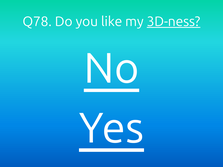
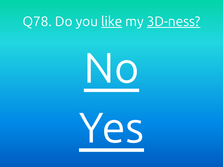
like underline: none -> present
